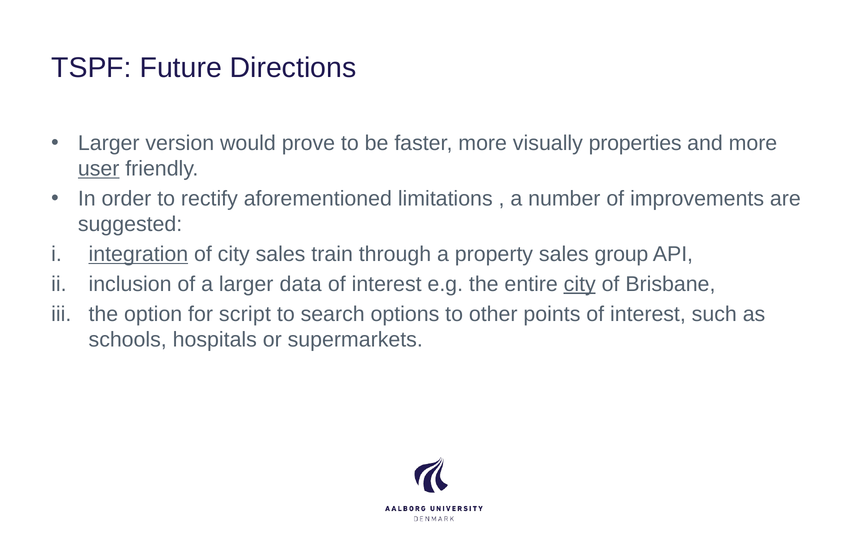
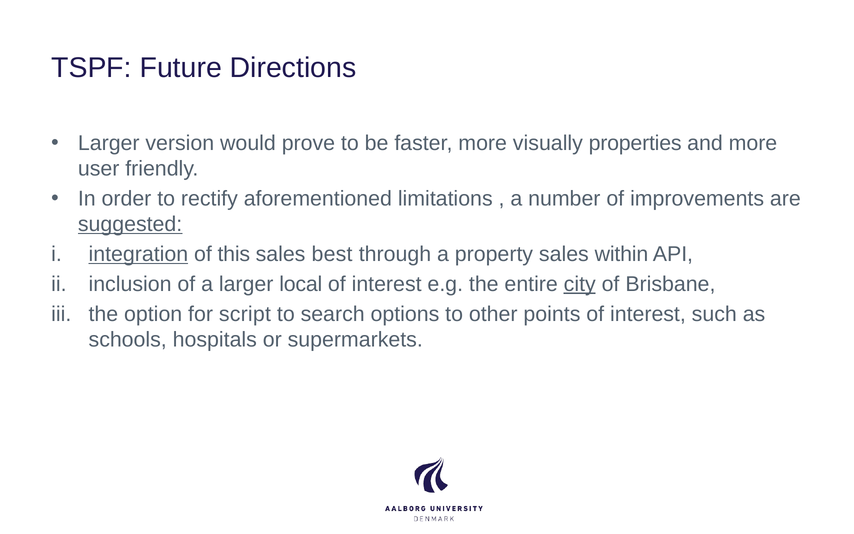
user underline: present -> none
suggested underline: none -> present
of city: city -> this
train: train -> best
group: group -> within
data: data -> local
